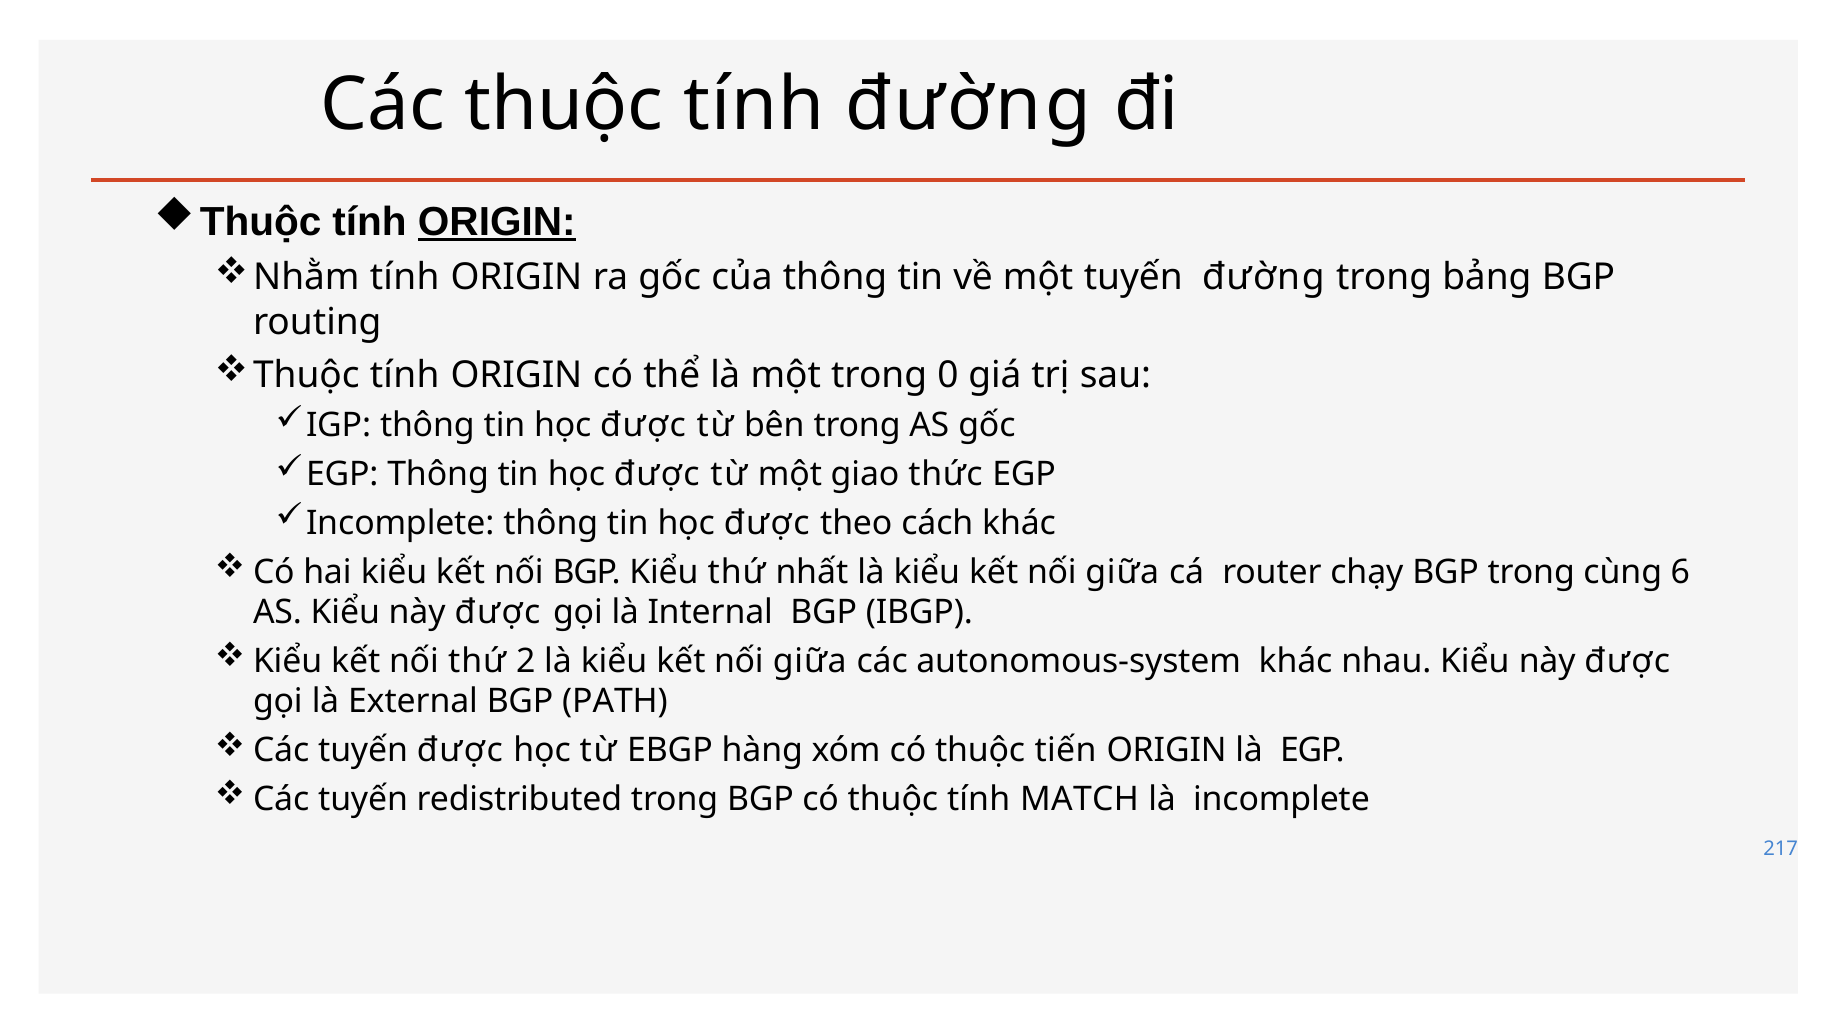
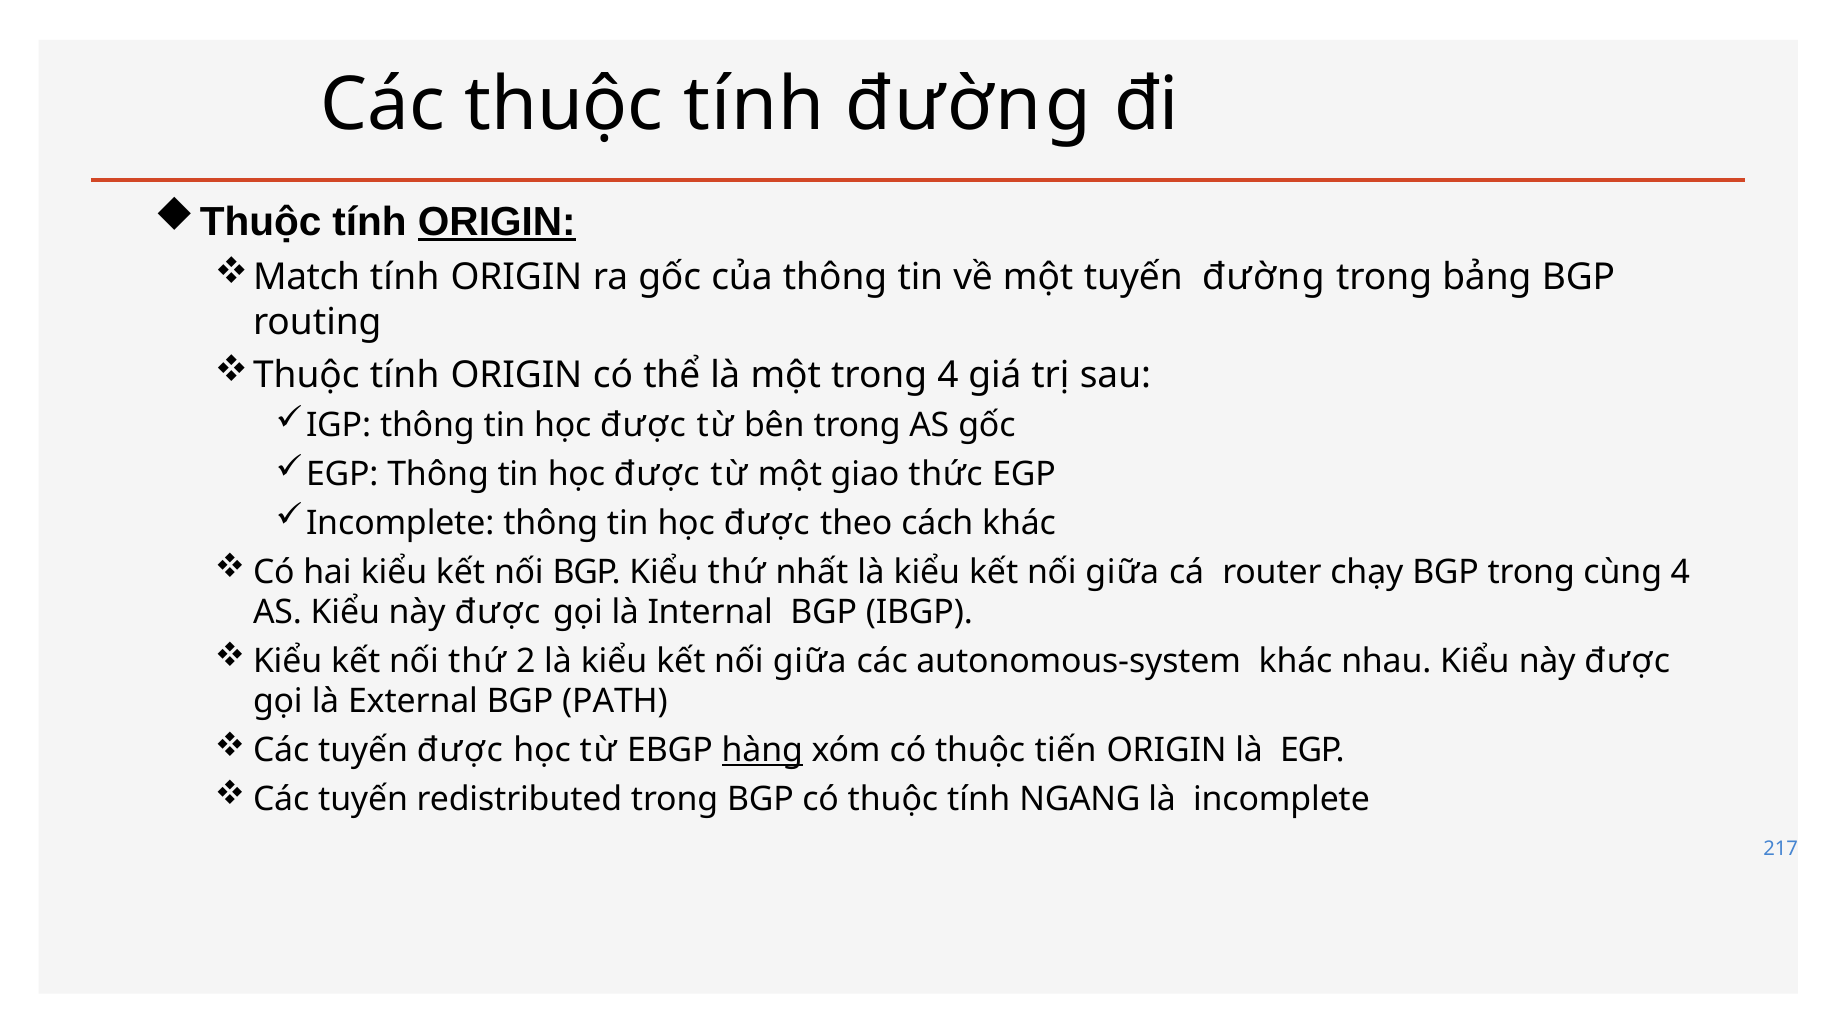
Nhằm: Nhằm -> Match
trong 0: 0 -> 4
cùng 6: 6 -> 4
hàng underline: none -> present
MATCH: MATCH -> NGANG
